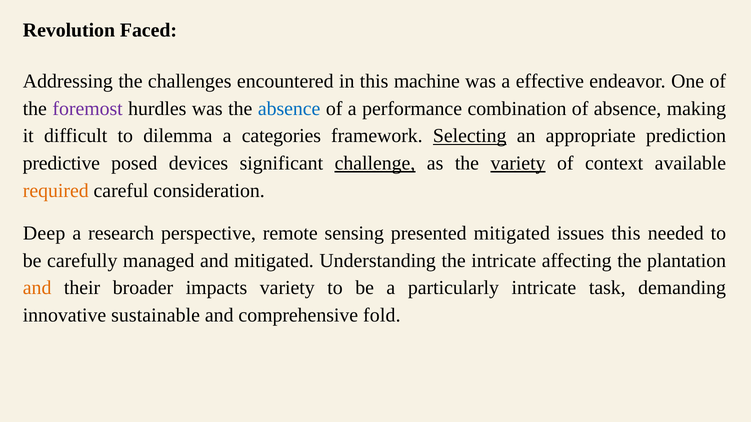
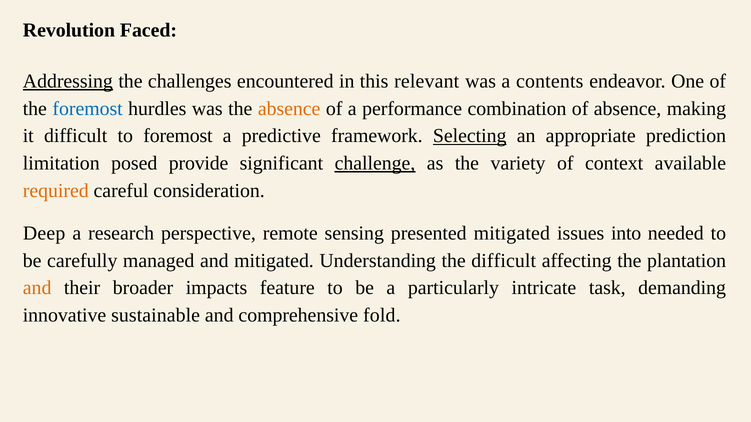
Addressing underline: none -> present
machine: machine -> relevant
effective: effective -> contents
foremost at (88, 109) colour: purple -> blue
absence at (289, 109) colour: blue -> orange
to dilemma: dilemma -> foremost
categories: categories -> predictive
predictive: predictive -> limitation
devices: devices -> provide
variety at (518, 163) underline: present -> none
issues this: this -> into
the intricate: intricate -> difficult
impacts variety: variety -> feature
